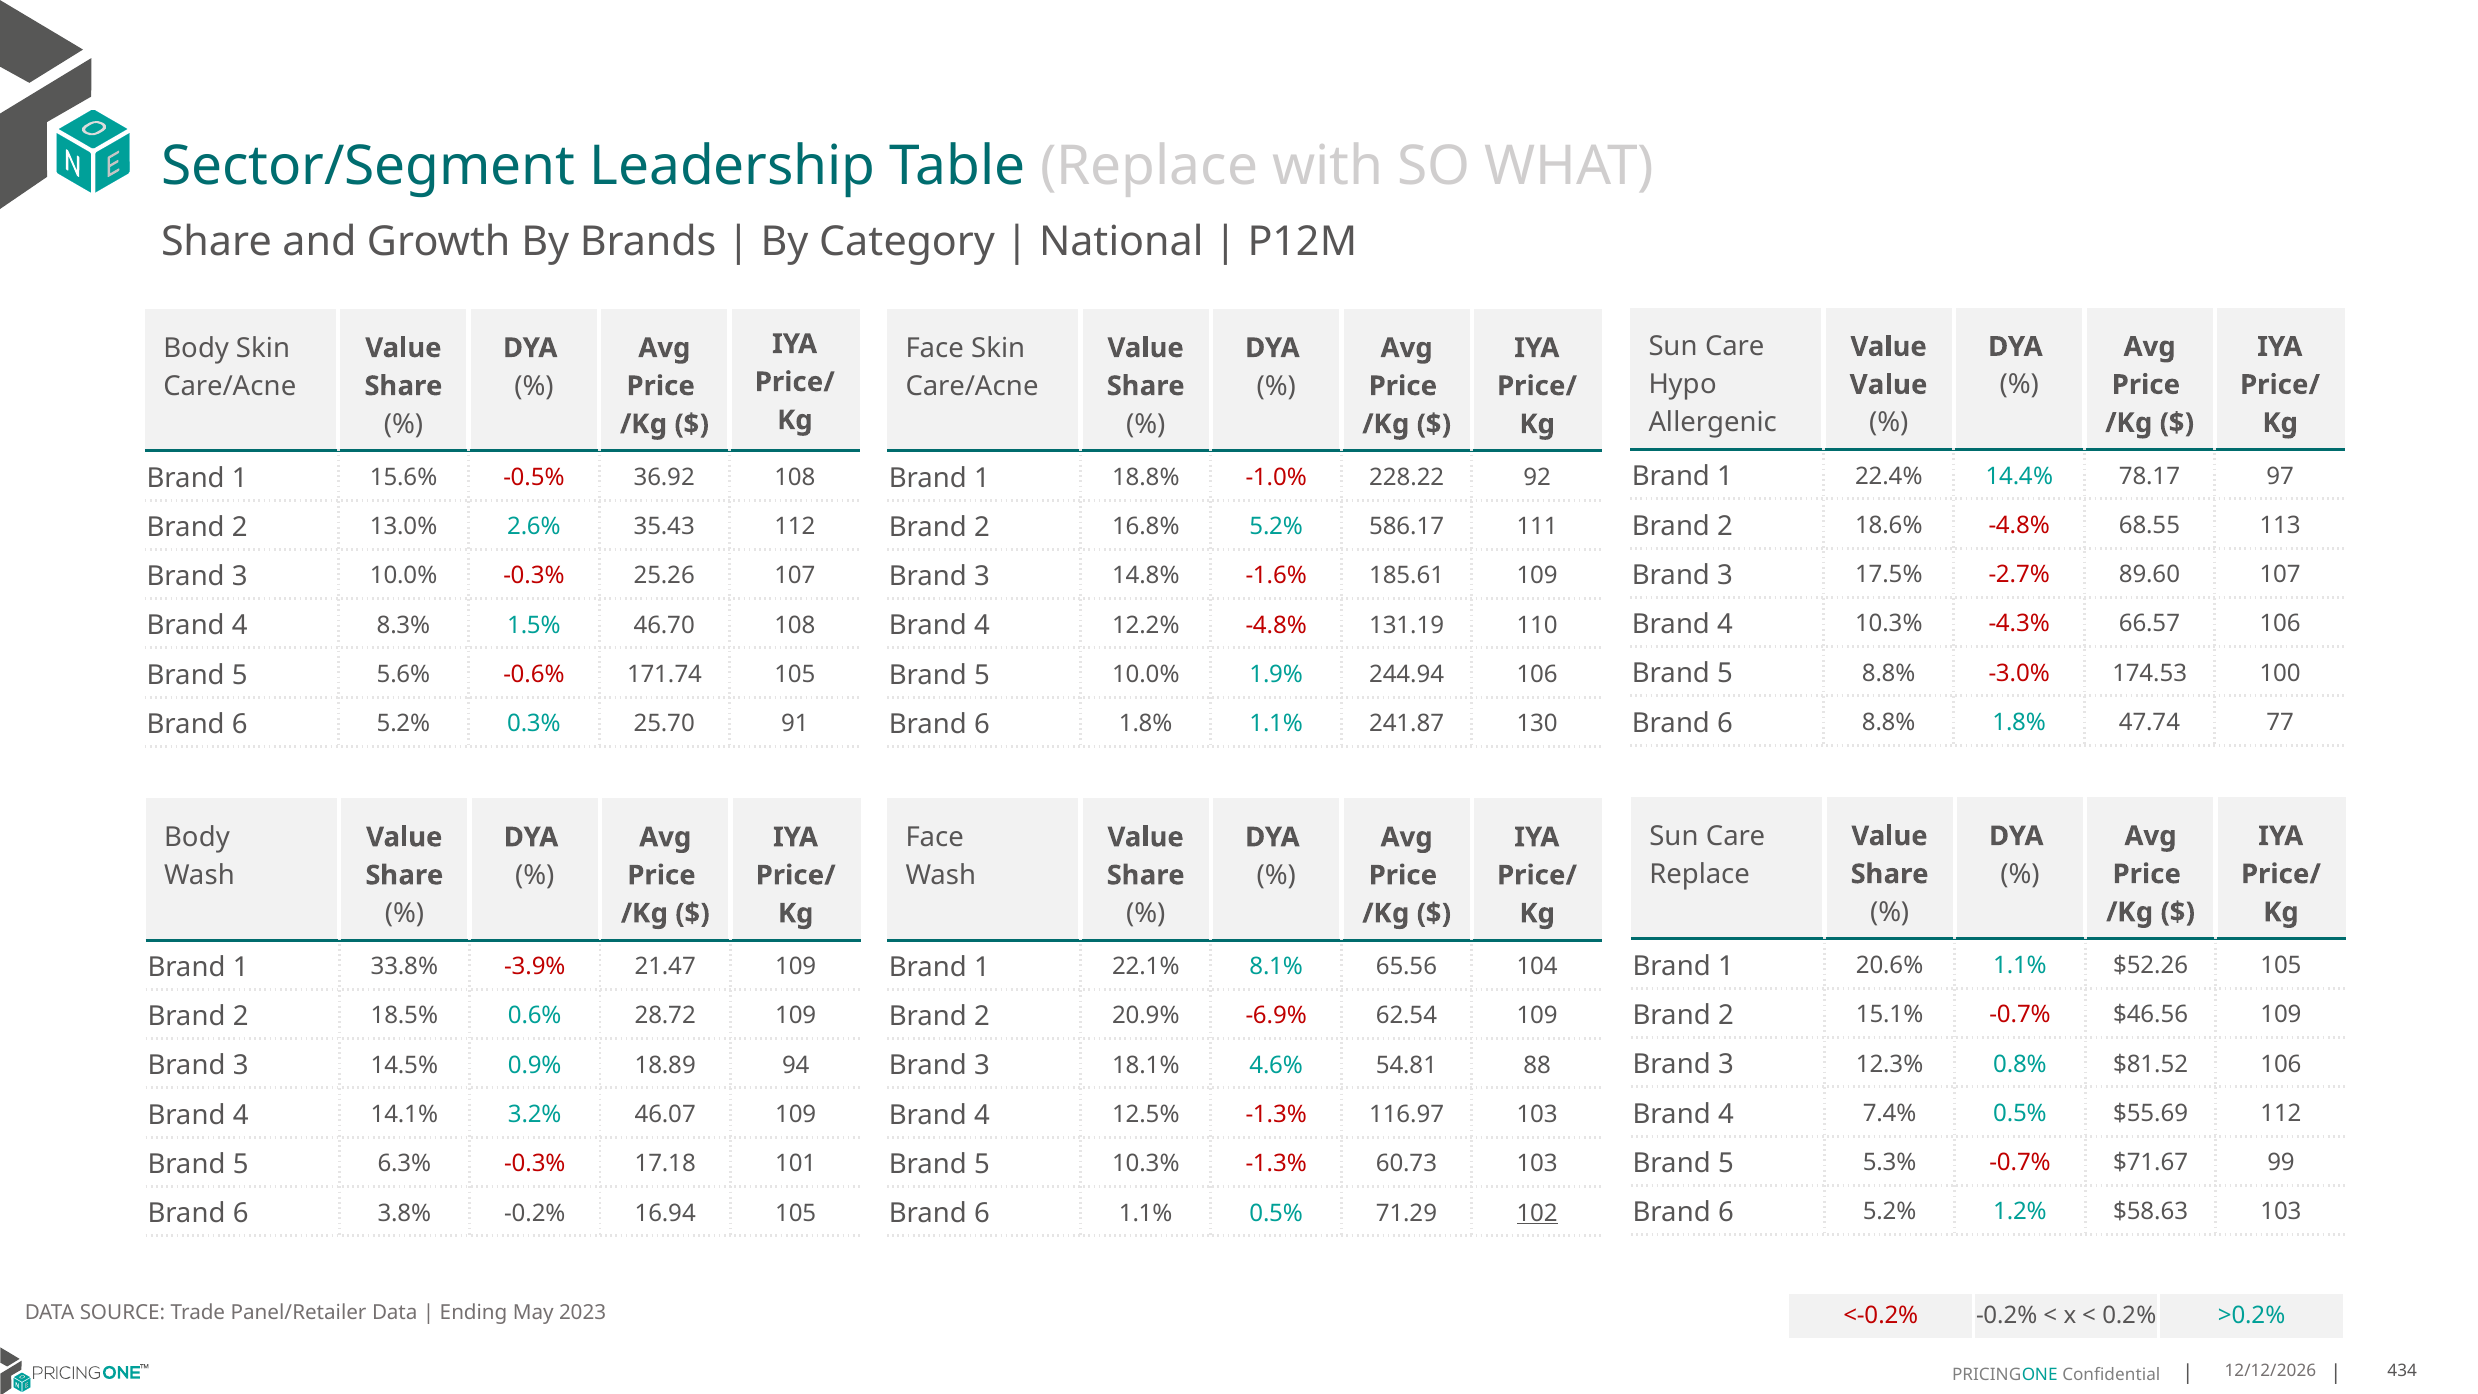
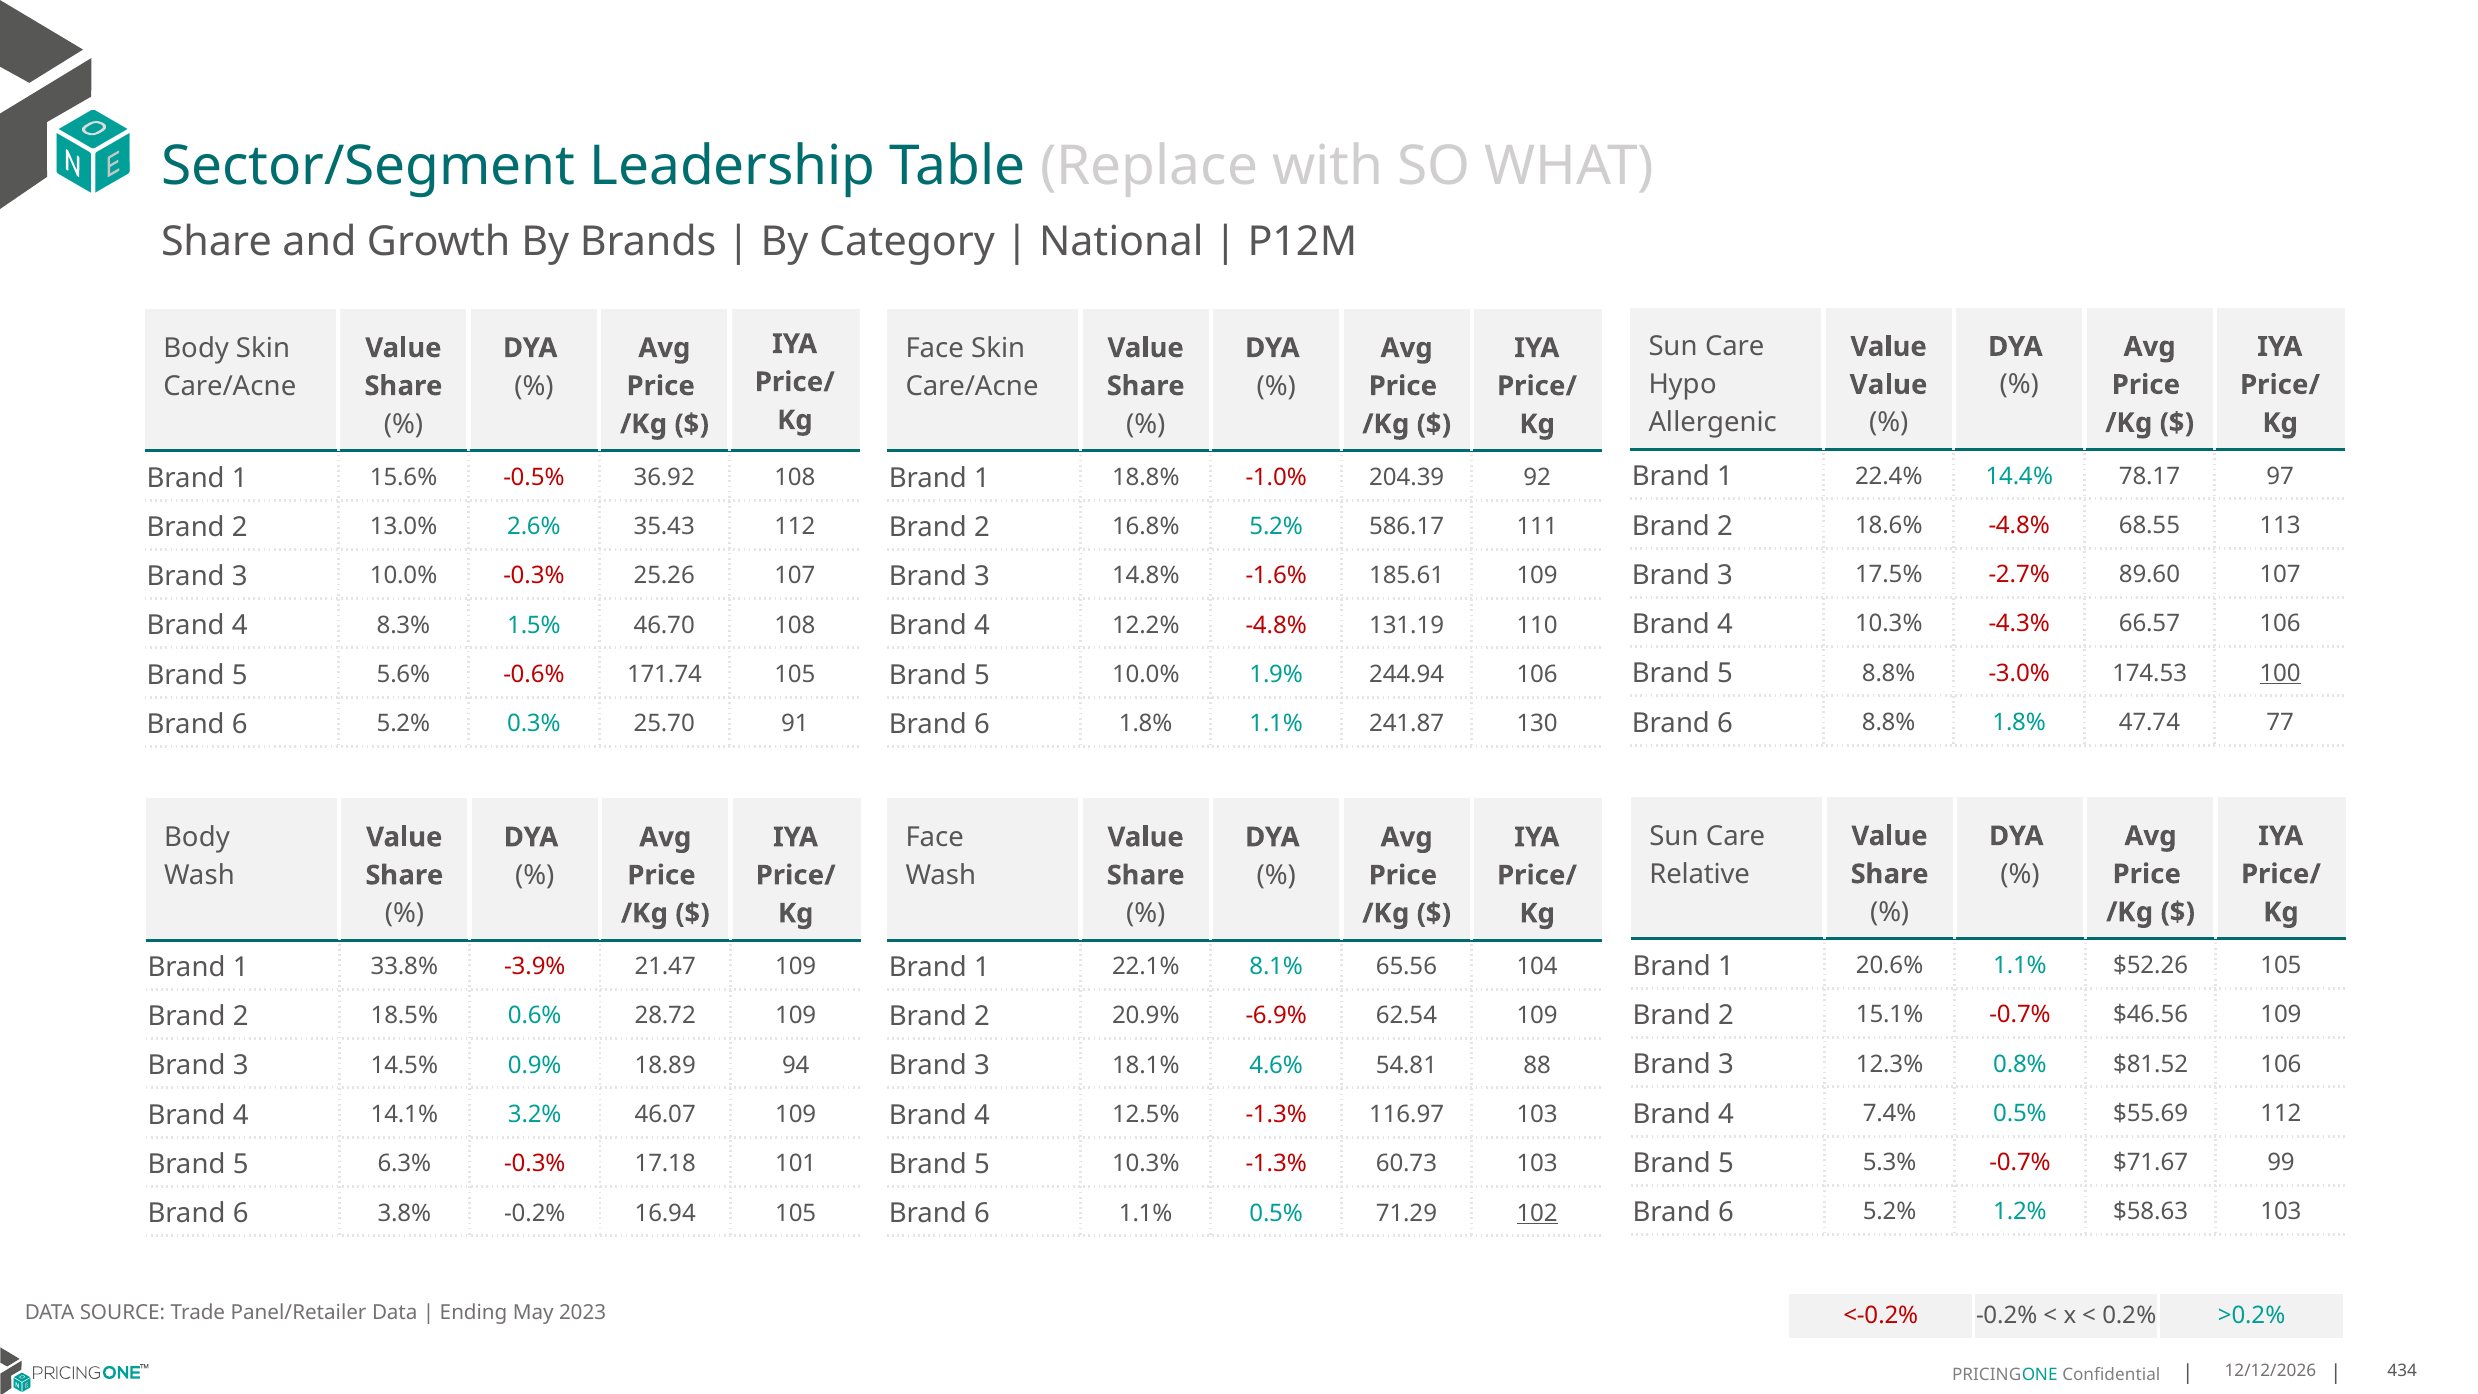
228.22: 228.22 -> 204.39
100 underline: none -> present
Replace at (1700, 874): Replace -> Relative
